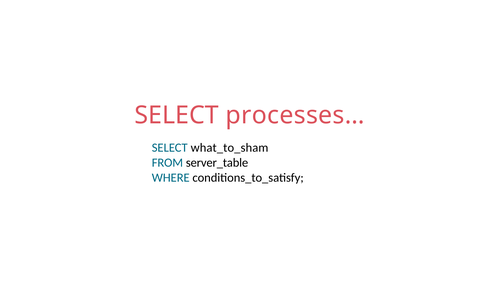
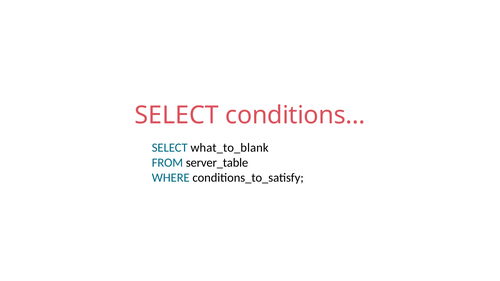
processes…: processes… -> conditions…
what_to_sham: what_to_sham -> what_to_blank
